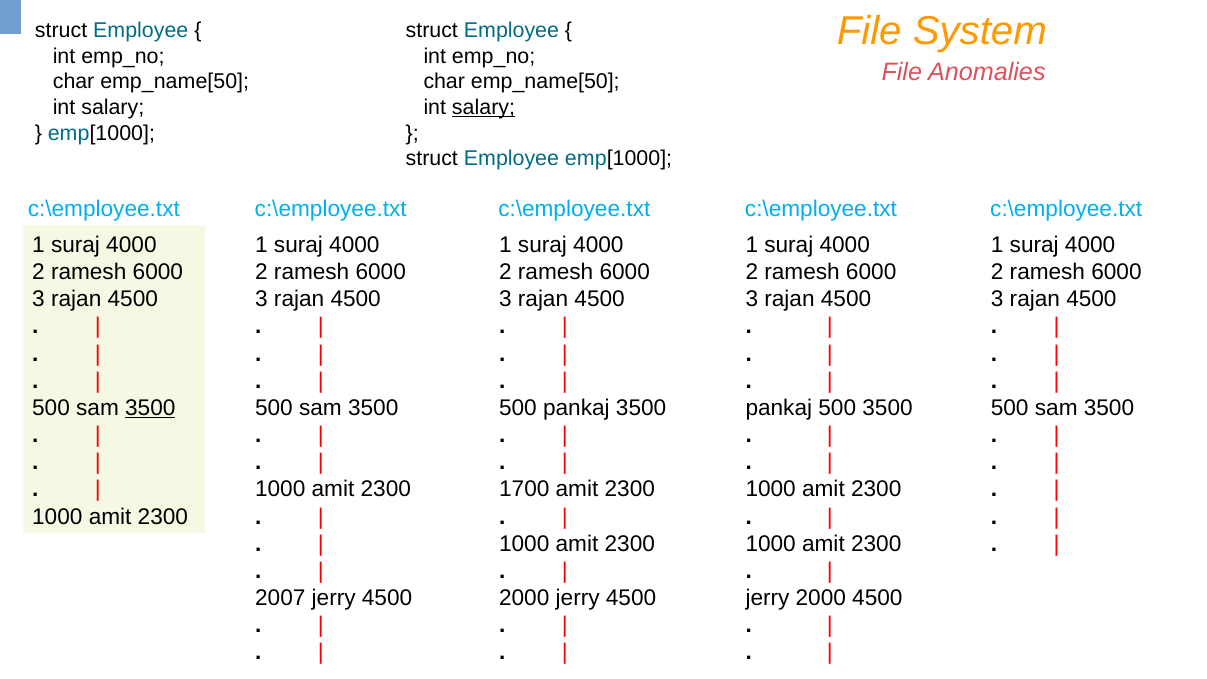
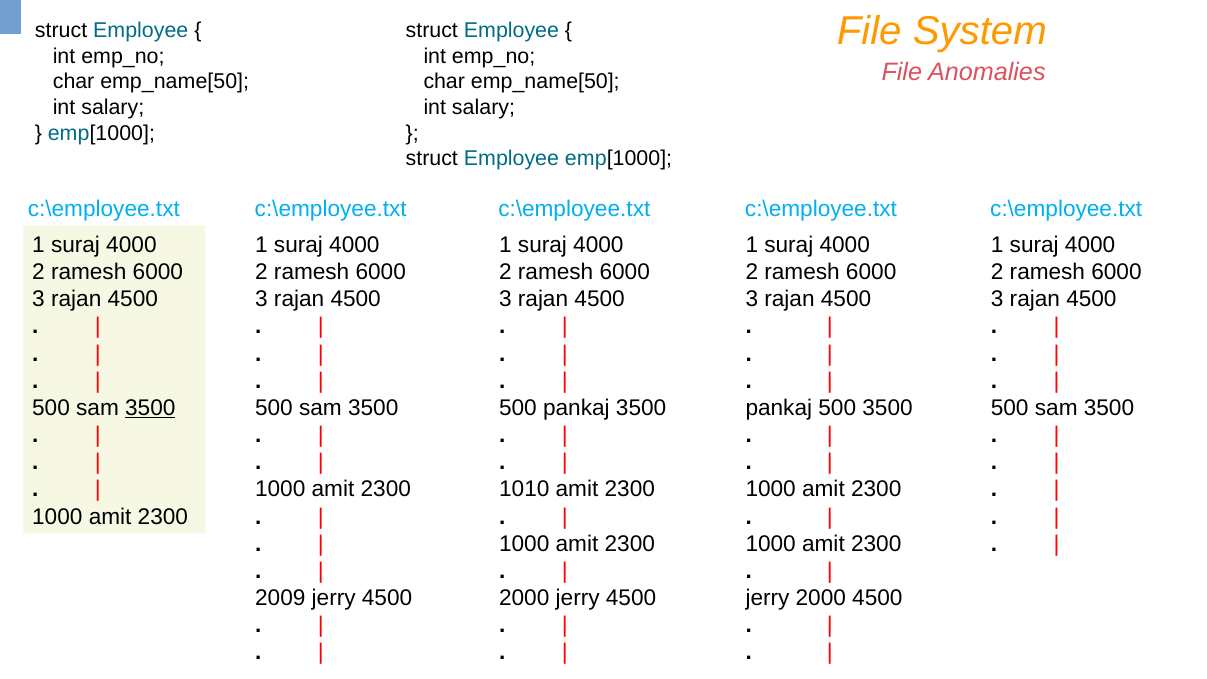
salary at (484, 107) underline: present -> none
1700: 1700 -> 1010
2007: 2007 -> 2009
